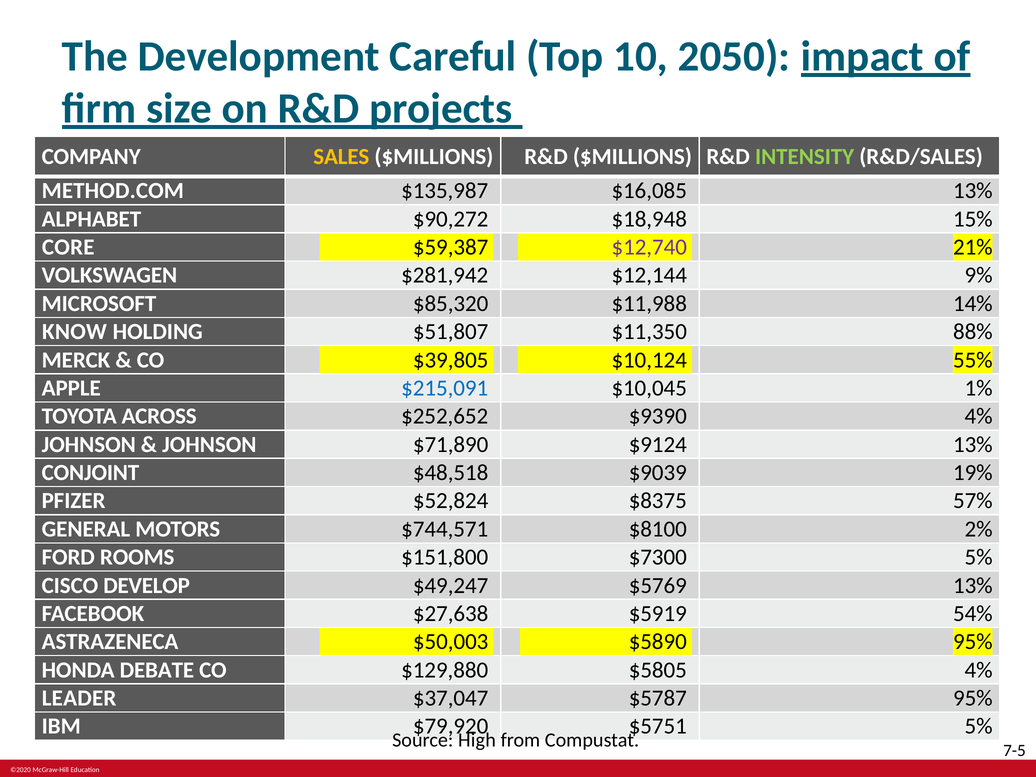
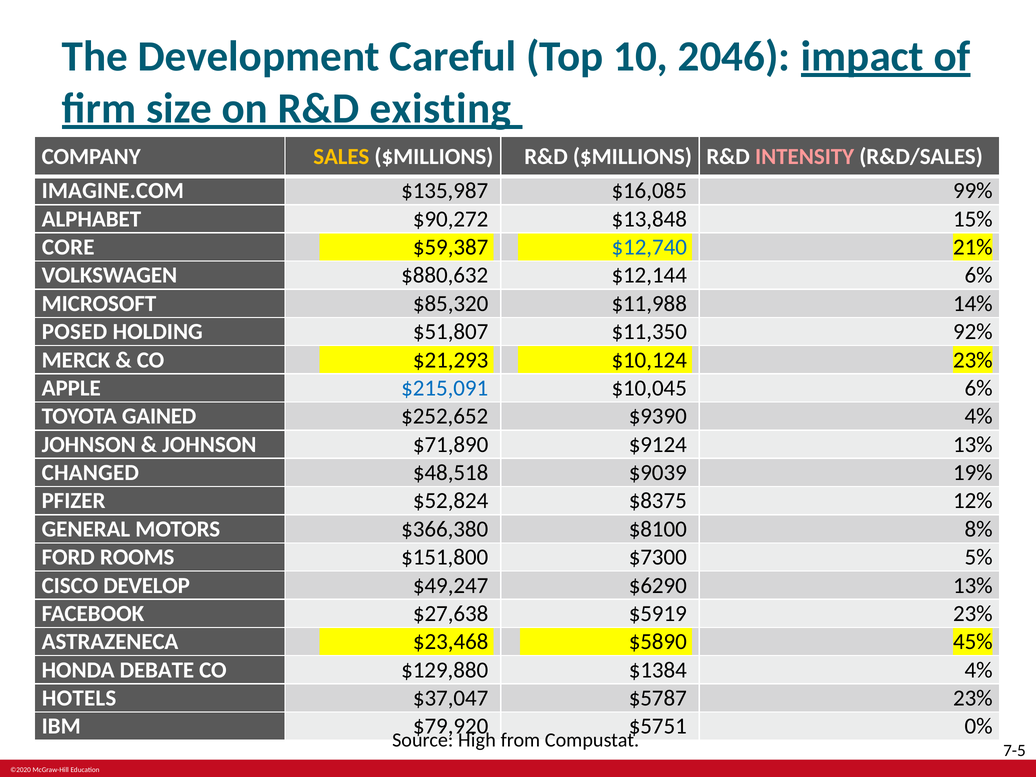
2050: 2050 -> 2046
projects: projects -> existing
INTENSITY colour: light green -> pink
METHOD.COM: METHOD.COM -> IMAGINE.COM
$16,085 13%: 13% -> 99%
$18,948: $18,948 -> $13,848
$12,740 colour: purple -> blue
$281,942: $281,942 -> $880,632
$12,144 9%: 9% -> 6%
KNOW: KNOW -> POSED
88%: 88% -> 92%
$39,805: $39,805 -> $21,293
$10,124 55%: 55% -> 23%
$10,045 1%: 1% -> 6%
ACROSS: ACROSS -> GAINED
CONJOINT: CONJOINT -> CHANGED
57%: 57% -> 12%
$744,571: $744,571 -> $366,380
2%: 2% -> 8%
$5769: $5769 -> $6290
$5919 54%: 54% -> 23%
$50,003: $50,003 -> $23,468
$5890 95%: 95% -> 45%
$5805: $5805 -> $1384
LEADER: LEADER -> HOTELS
$5787 95%: 95% -> 23%
$5751 5%: 5% -> 0%
